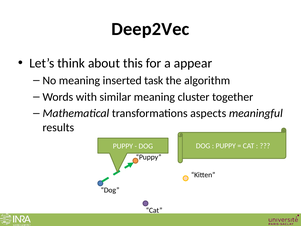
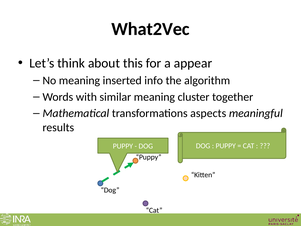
Deep2Vec: Deep2Vec -> What2Vec
task: task -> info
